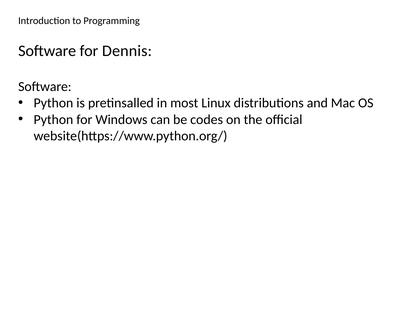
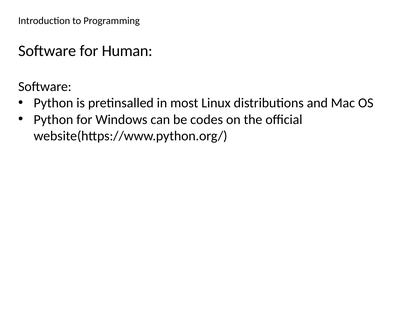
Dennis: Dennis -> Human
